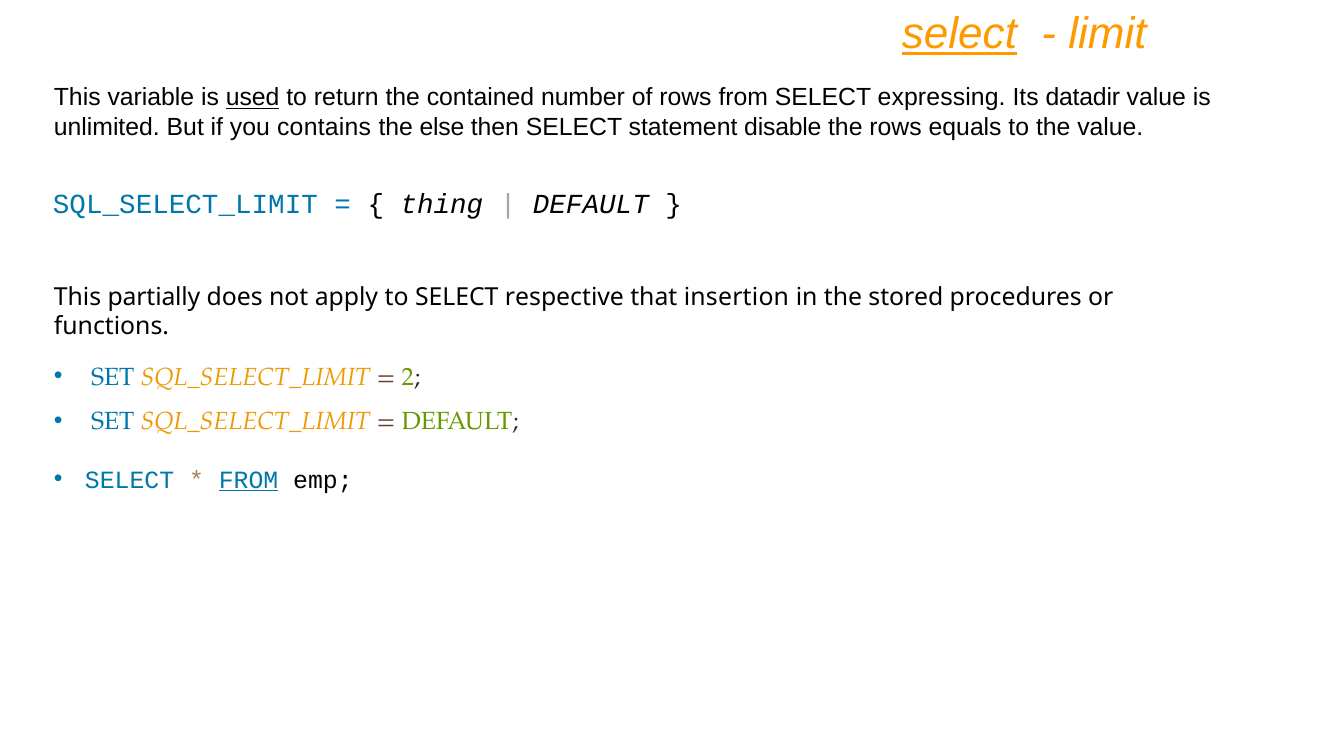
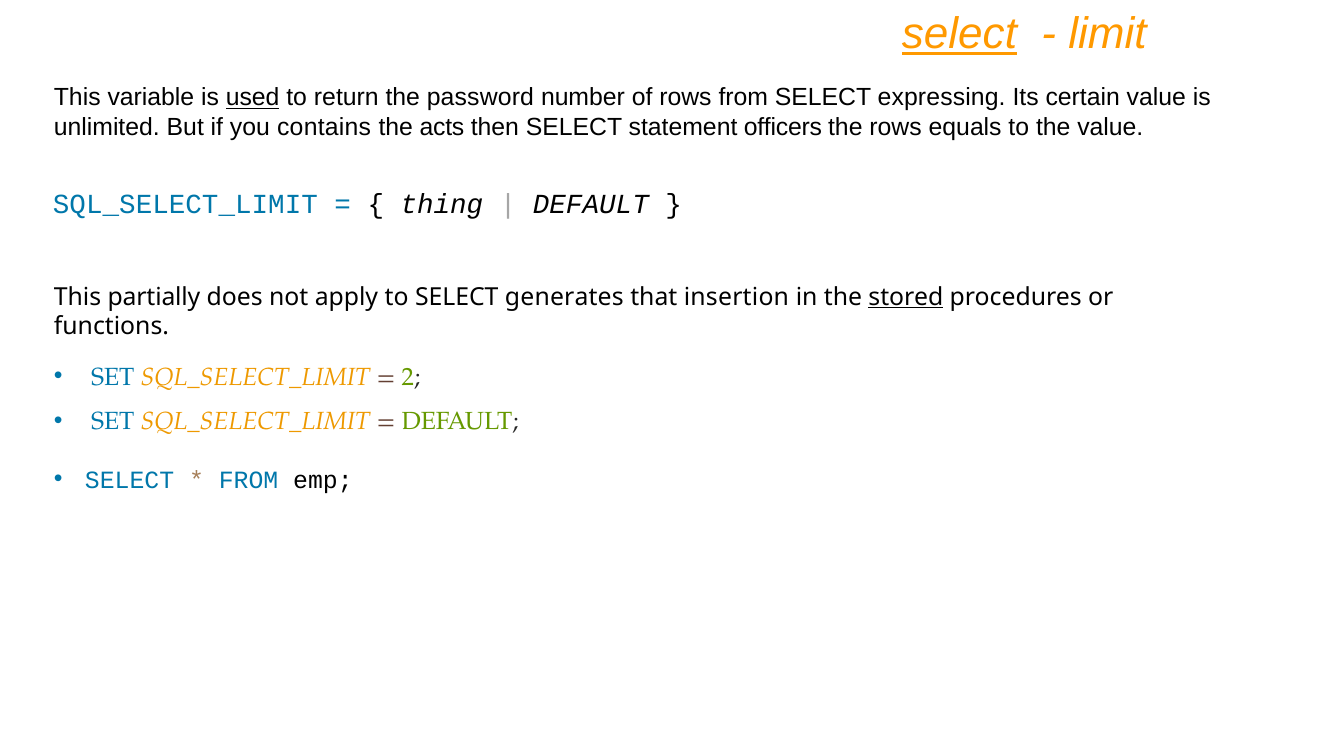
contained: contained -> password
datadir: datadir -> certain
else: else -> acts
disable: disable -> officers
respective: respective -> generates
stored underline: none -> present
FROM at (249, 480) underline: present -> none
